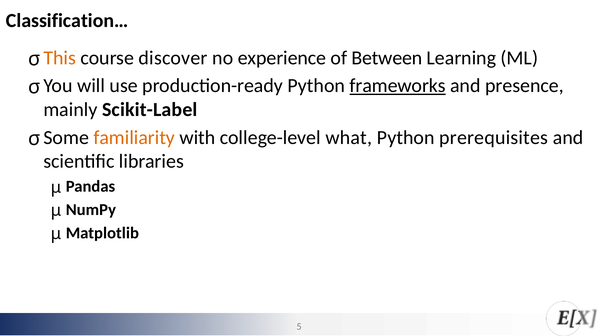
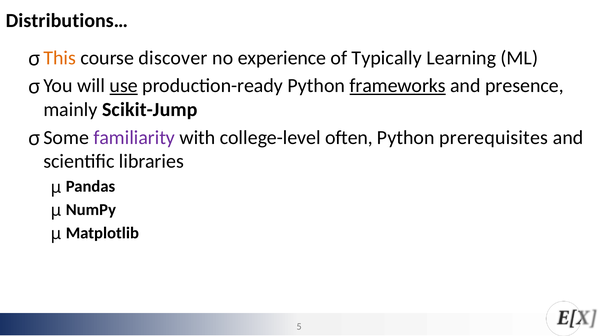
Classification…: Classification… -> Distributions…
Between: Between -> Typically
use underline: none -> present
Scikit-Label: Scikit-Label -> Scikit-Jump
familiarity colour: orange -> purple
what: what -> often
